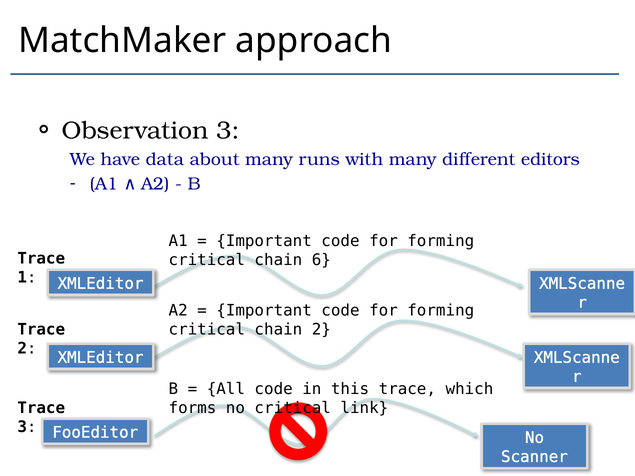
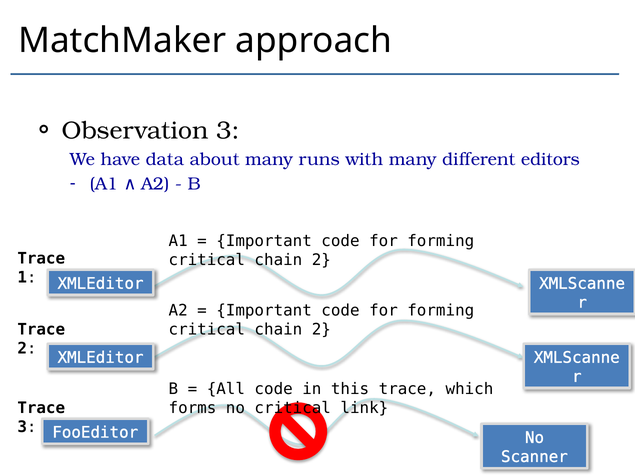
6 at (321, 260): 6 -> 2
